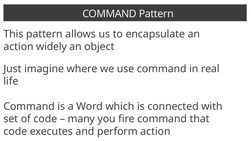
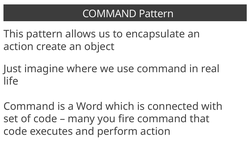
widely: widely -> create
